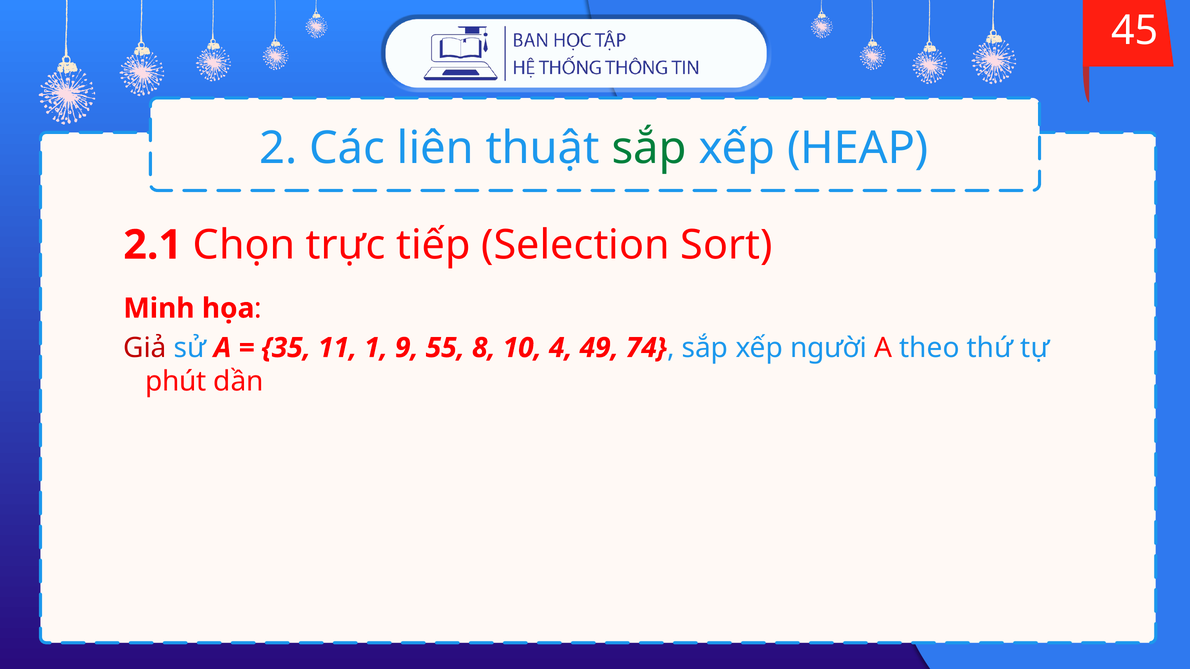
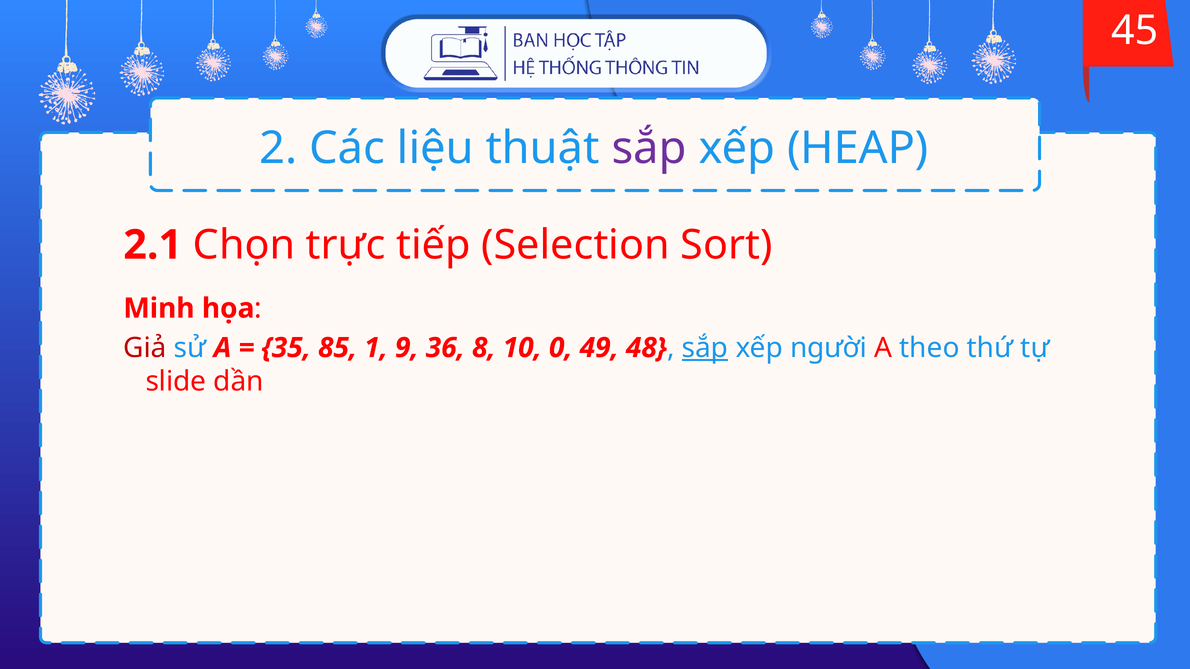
liên: liên -> liệu
sắp at (649, 148) colour: green -> purple
11: 11 -> 85
55: 55 -> 36
4: 4 -> 0
74: 74 -> 48
sắp at (705, 348) underline: none -> present
phút: phút -> slide
